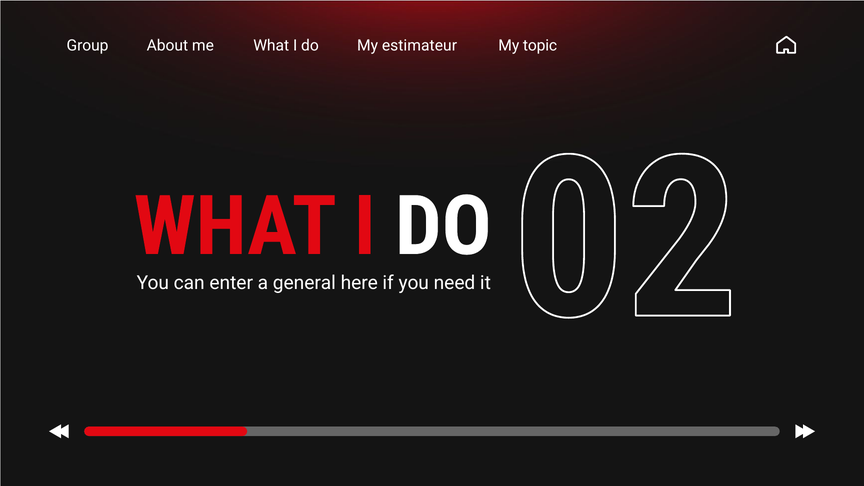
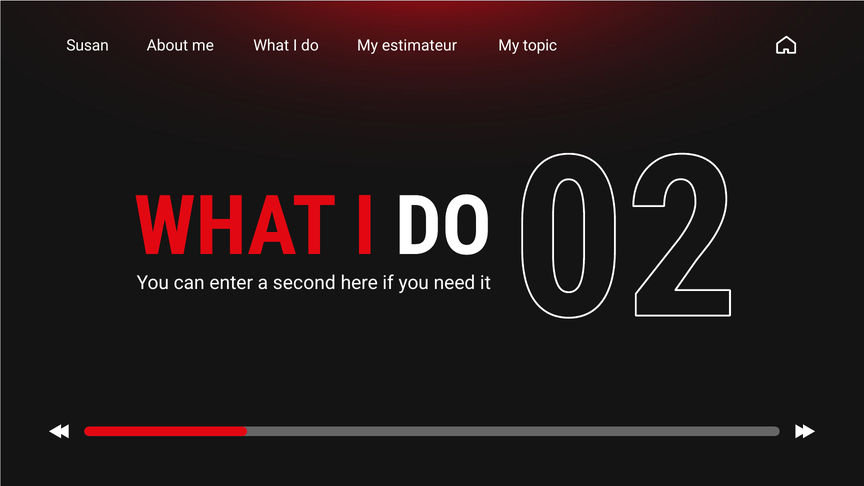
Group: Group -> Susan
general: general -> second
